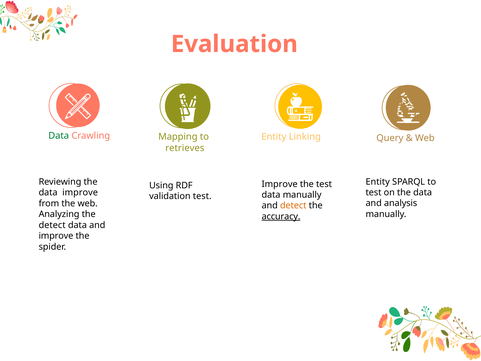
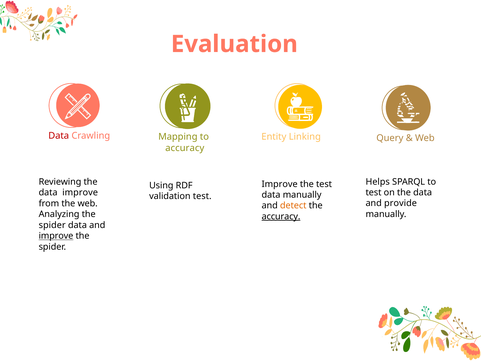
Data at (59, 136) colour: green -> red
retrieves at (185, 148): retrieves -> accuracy
Entity at (378, 182): Entity -> Helps
analysis: analysis -> provide
detect at (52, 225): detect -> spider
improve at (56, 236) underline: none -> present
